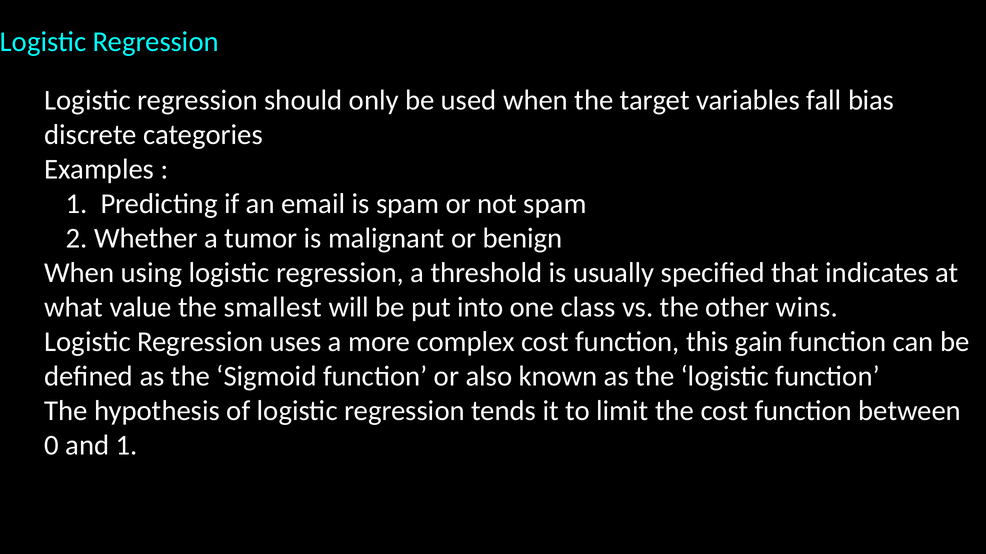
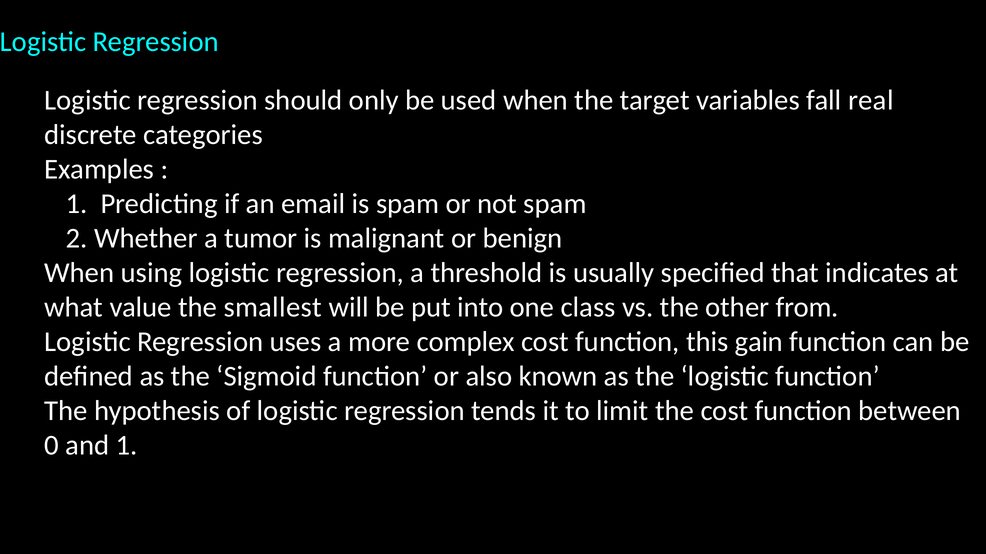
bias: bias -> real
wins: wins -> from
